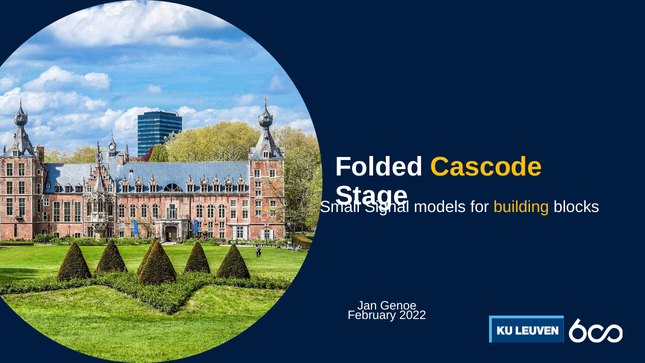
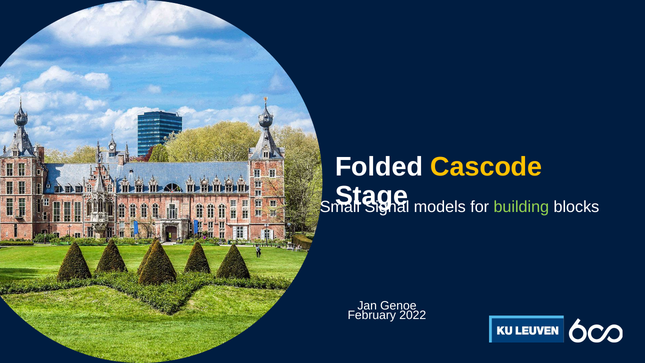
building colour: yellow -> light green
